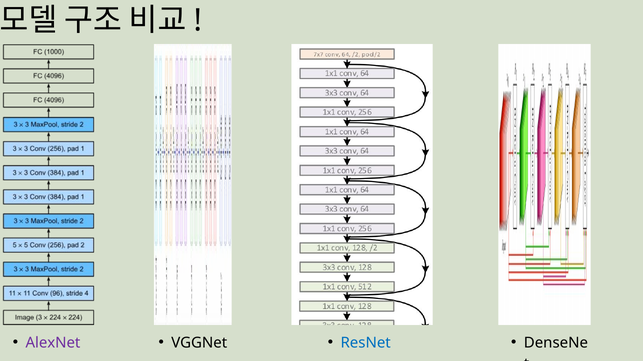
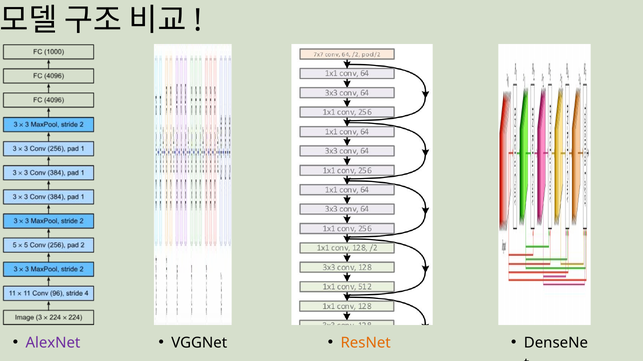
ResNet colour: blue -> orange
